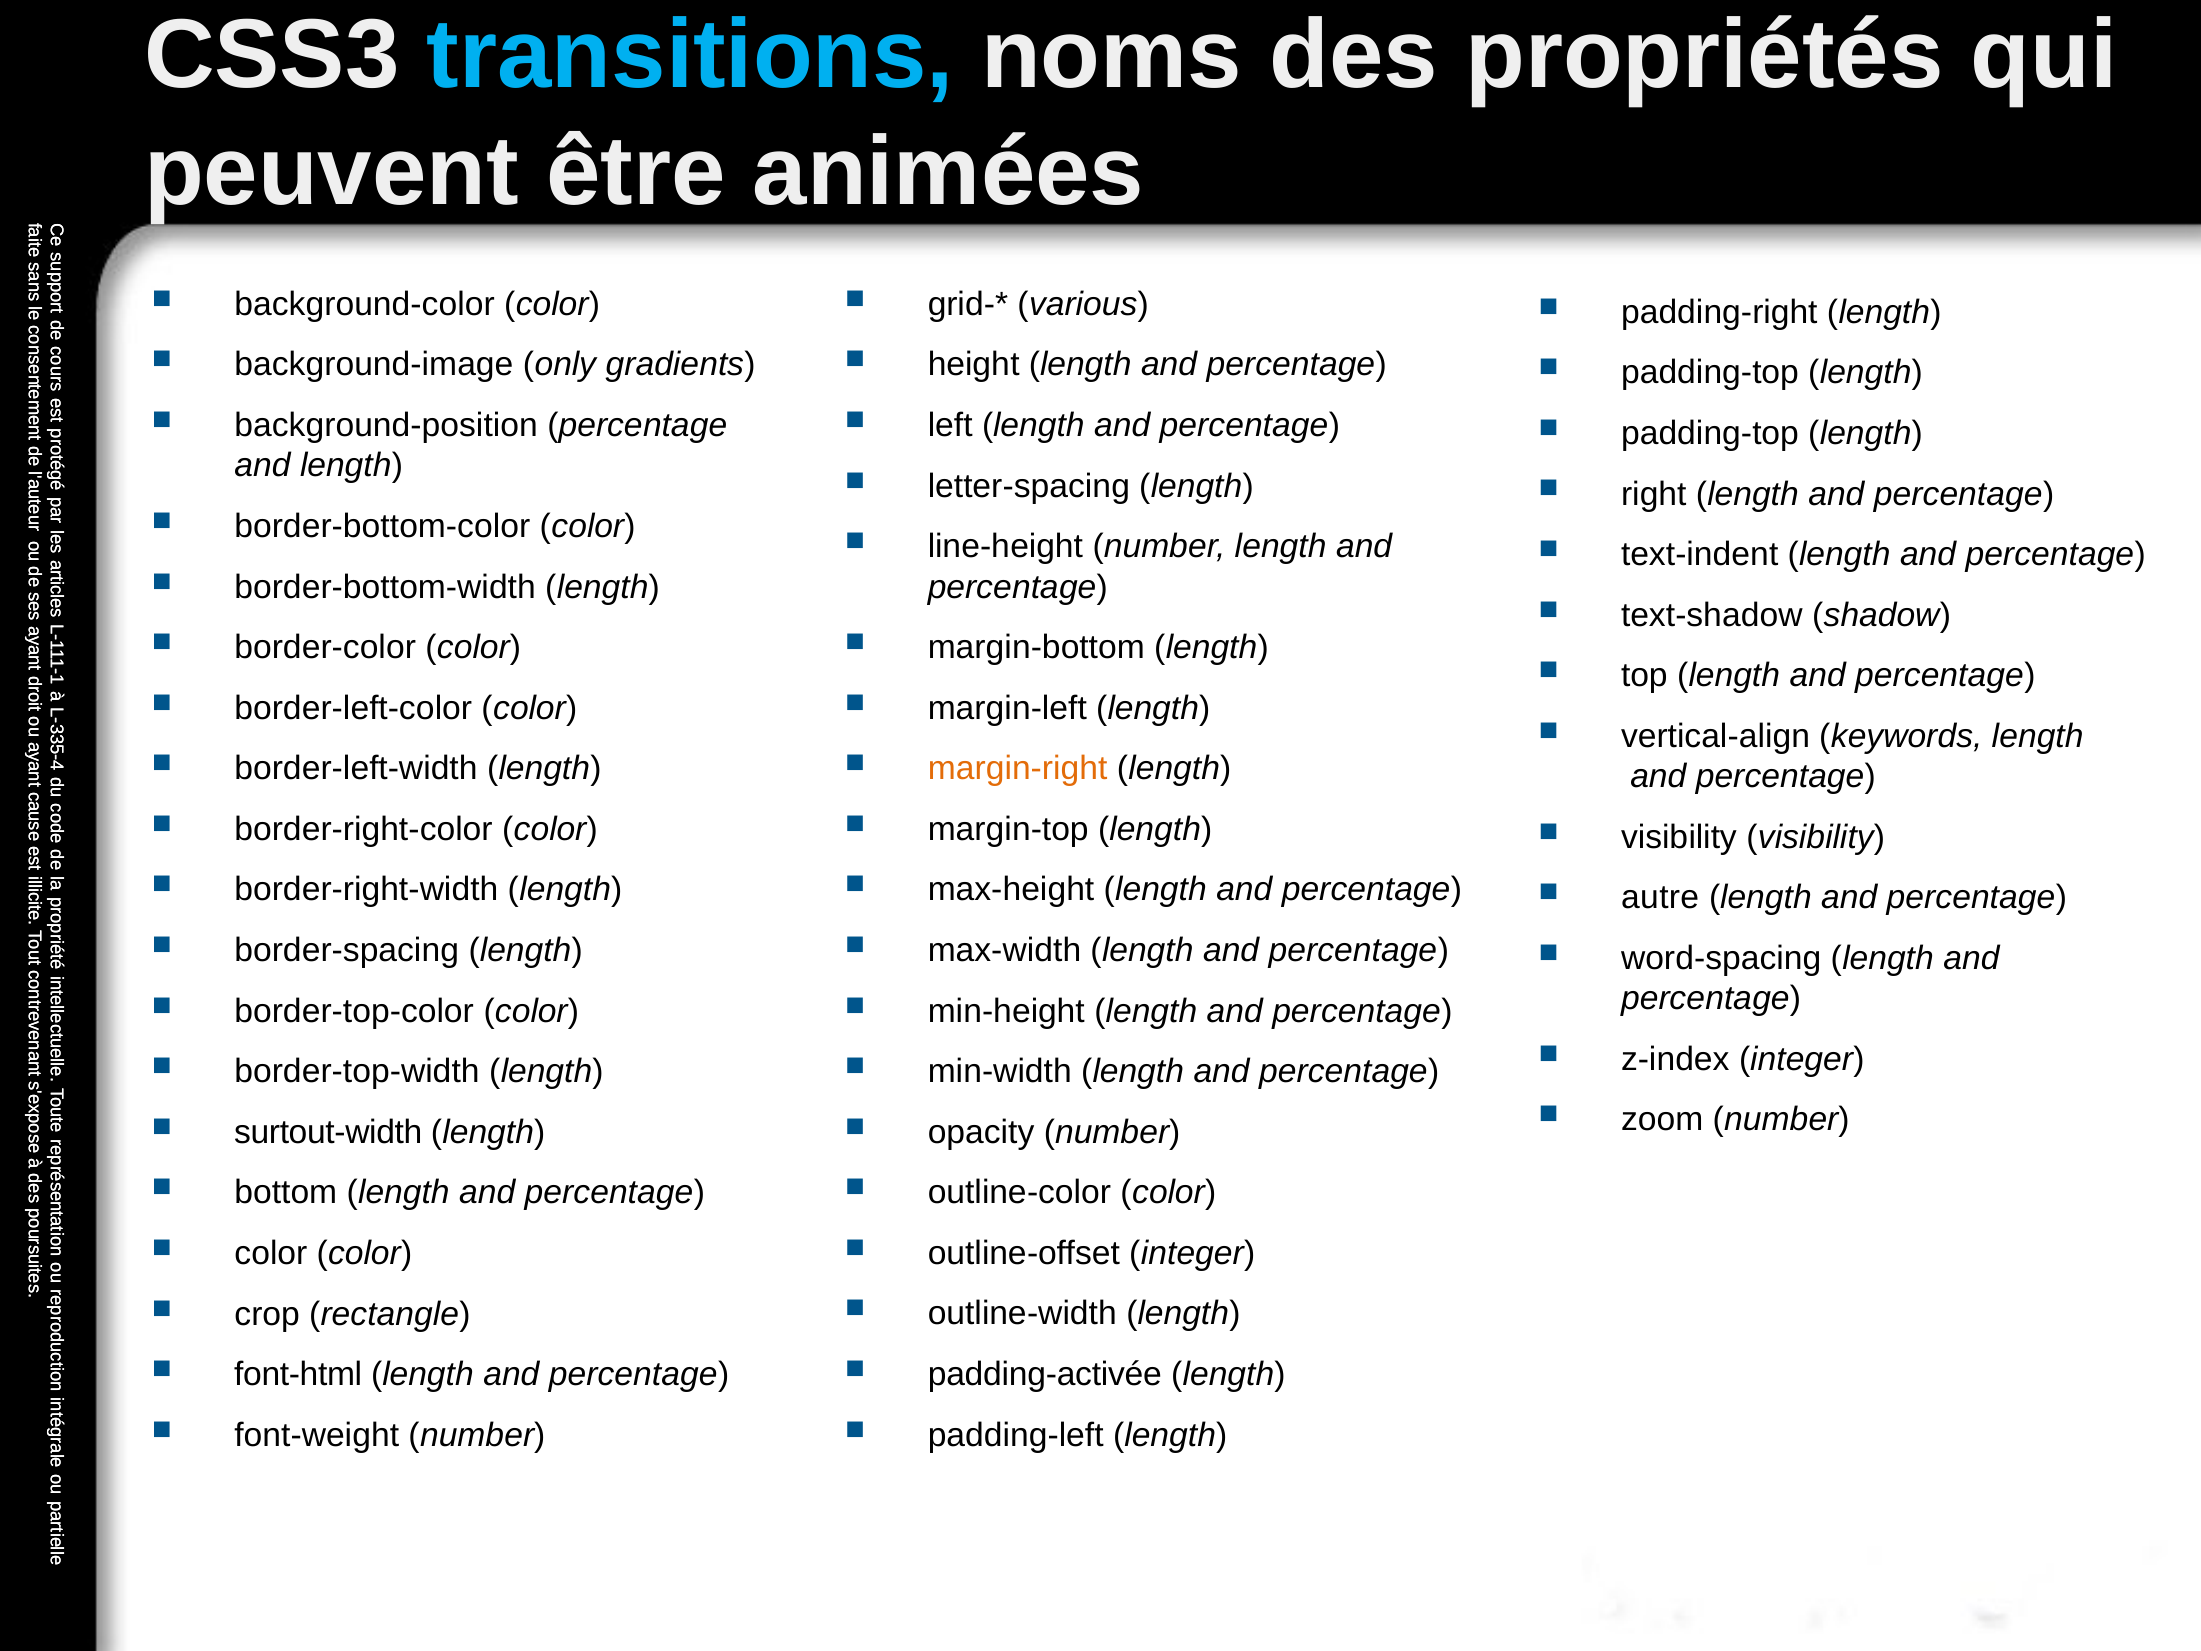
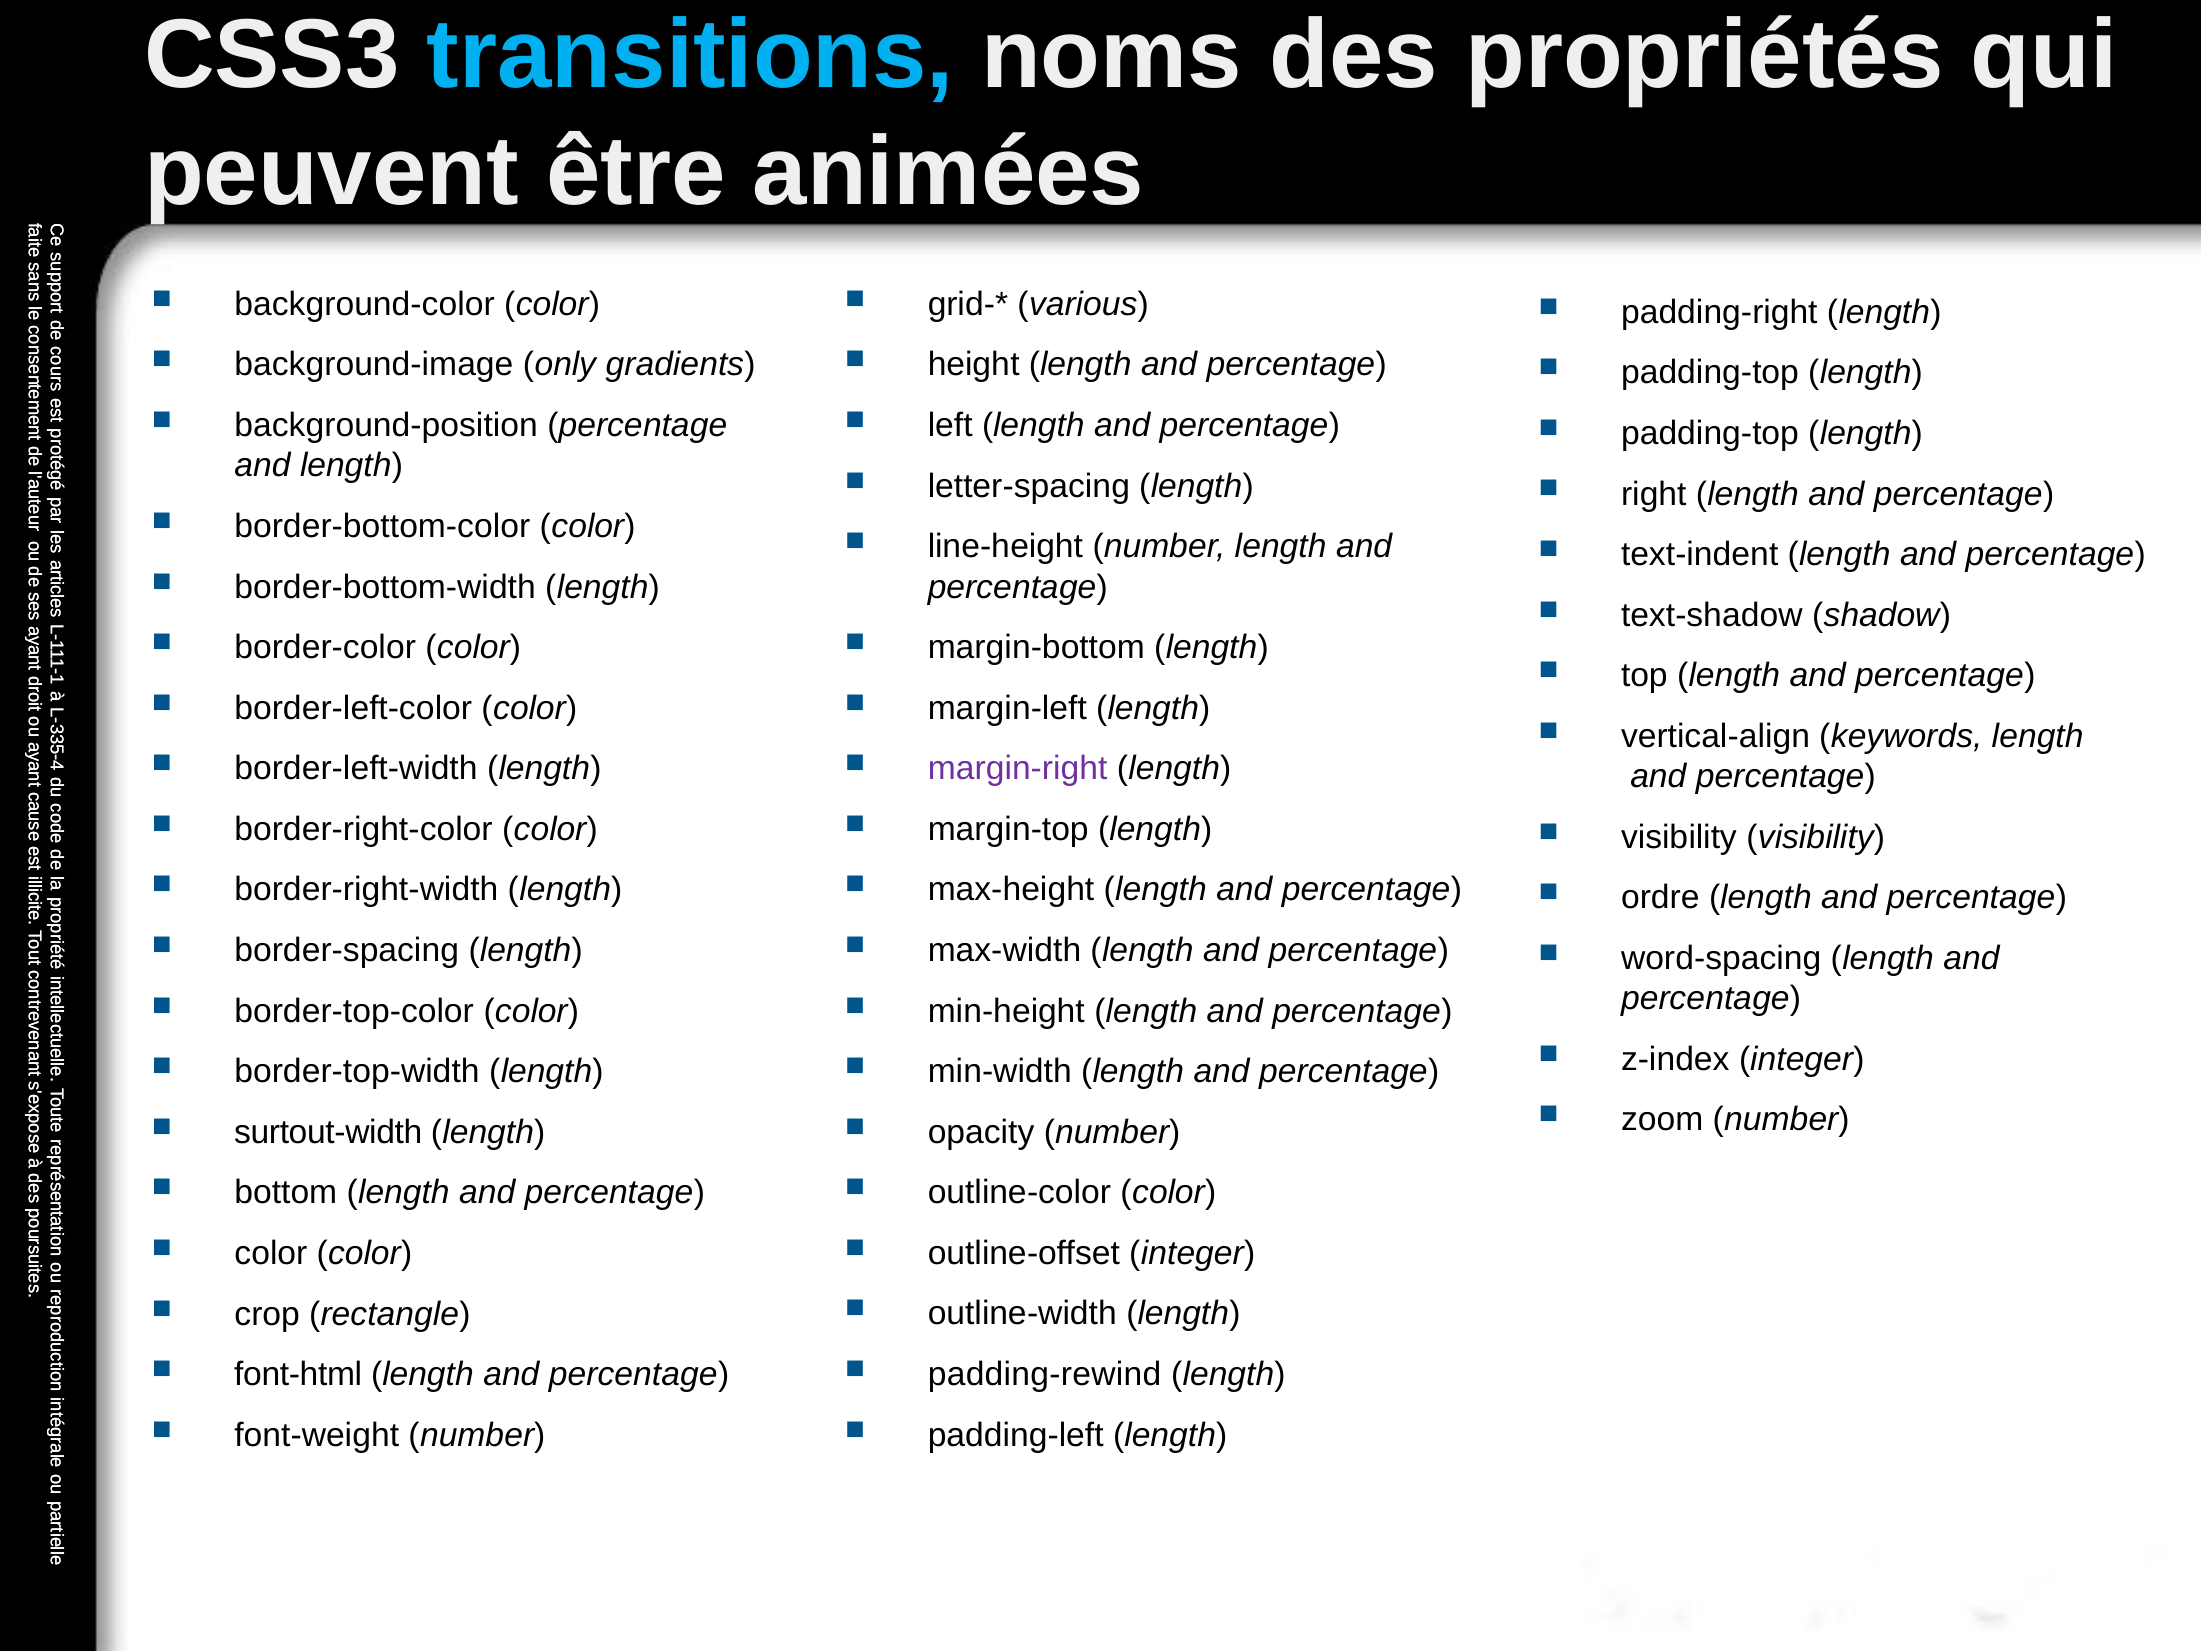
margin-right colour: orange -> purple
autre: autre -> ordre
padding-activée: padding-activée -> padding-rewind
